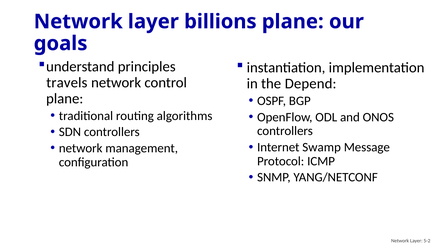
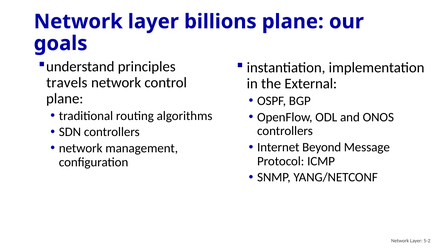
Depend: Depend -> External
Swamp: Swamp -> Beyond
